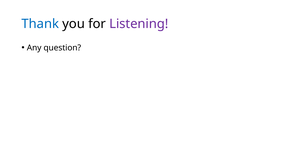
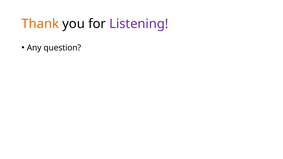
Thank colour: blue -> orange
